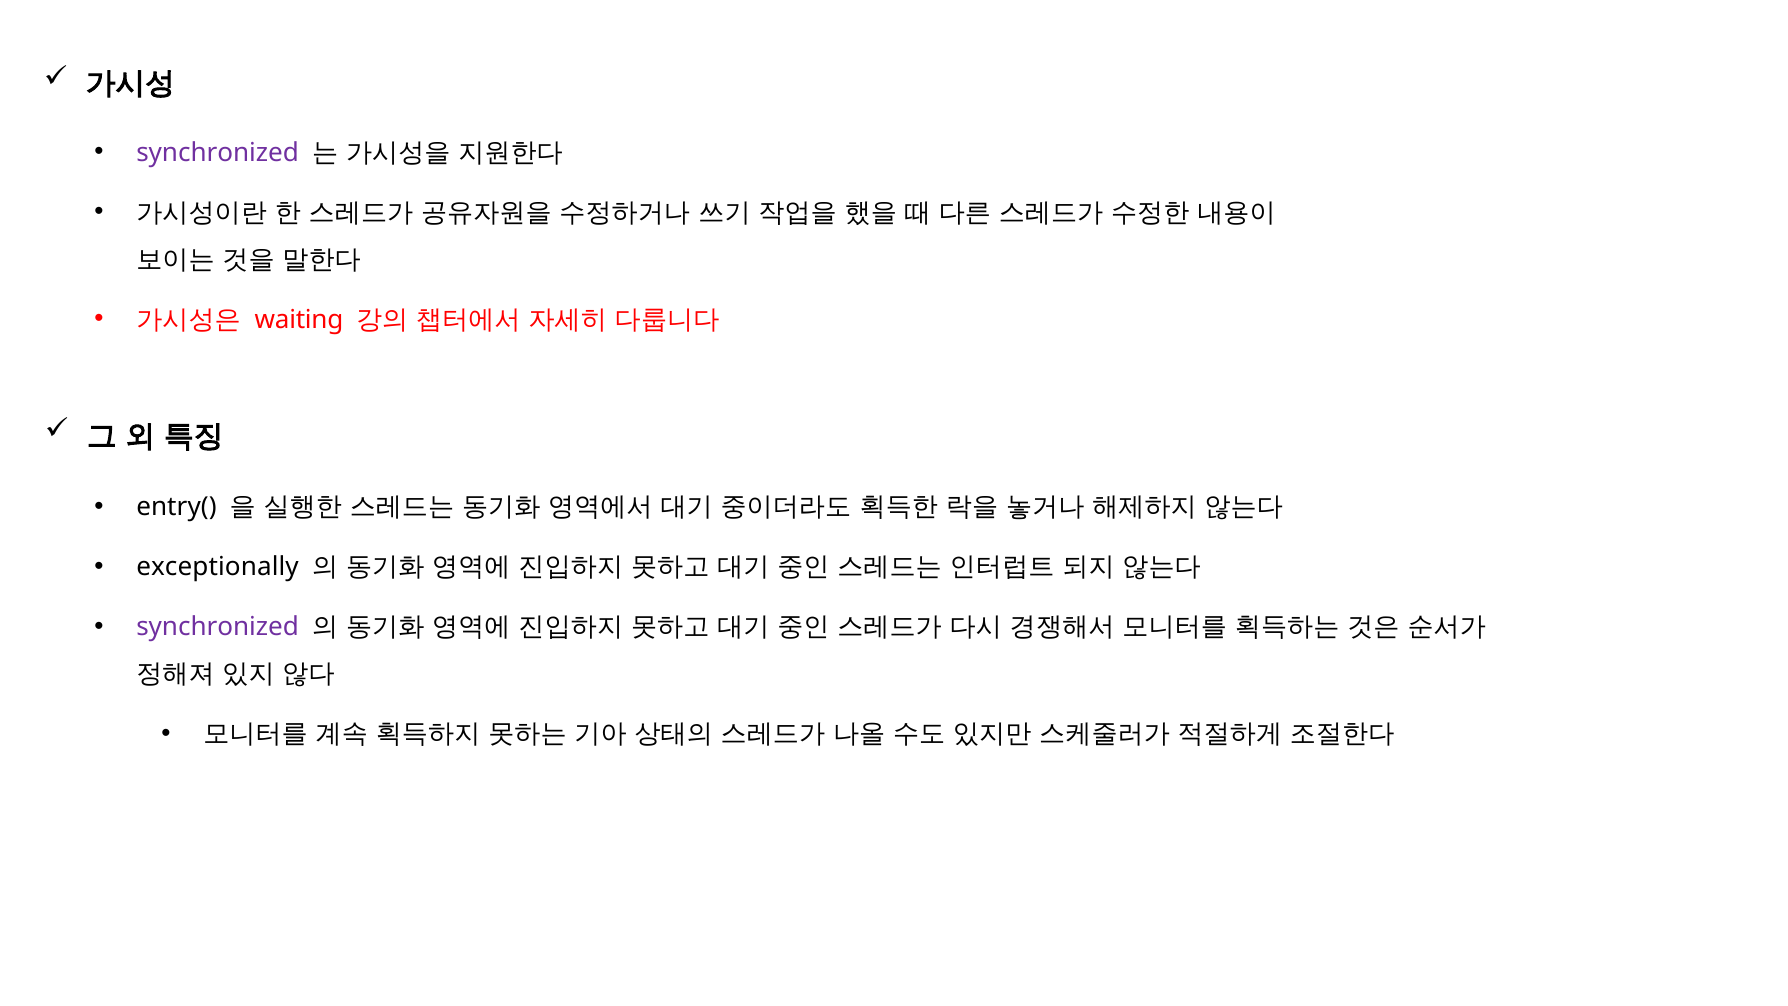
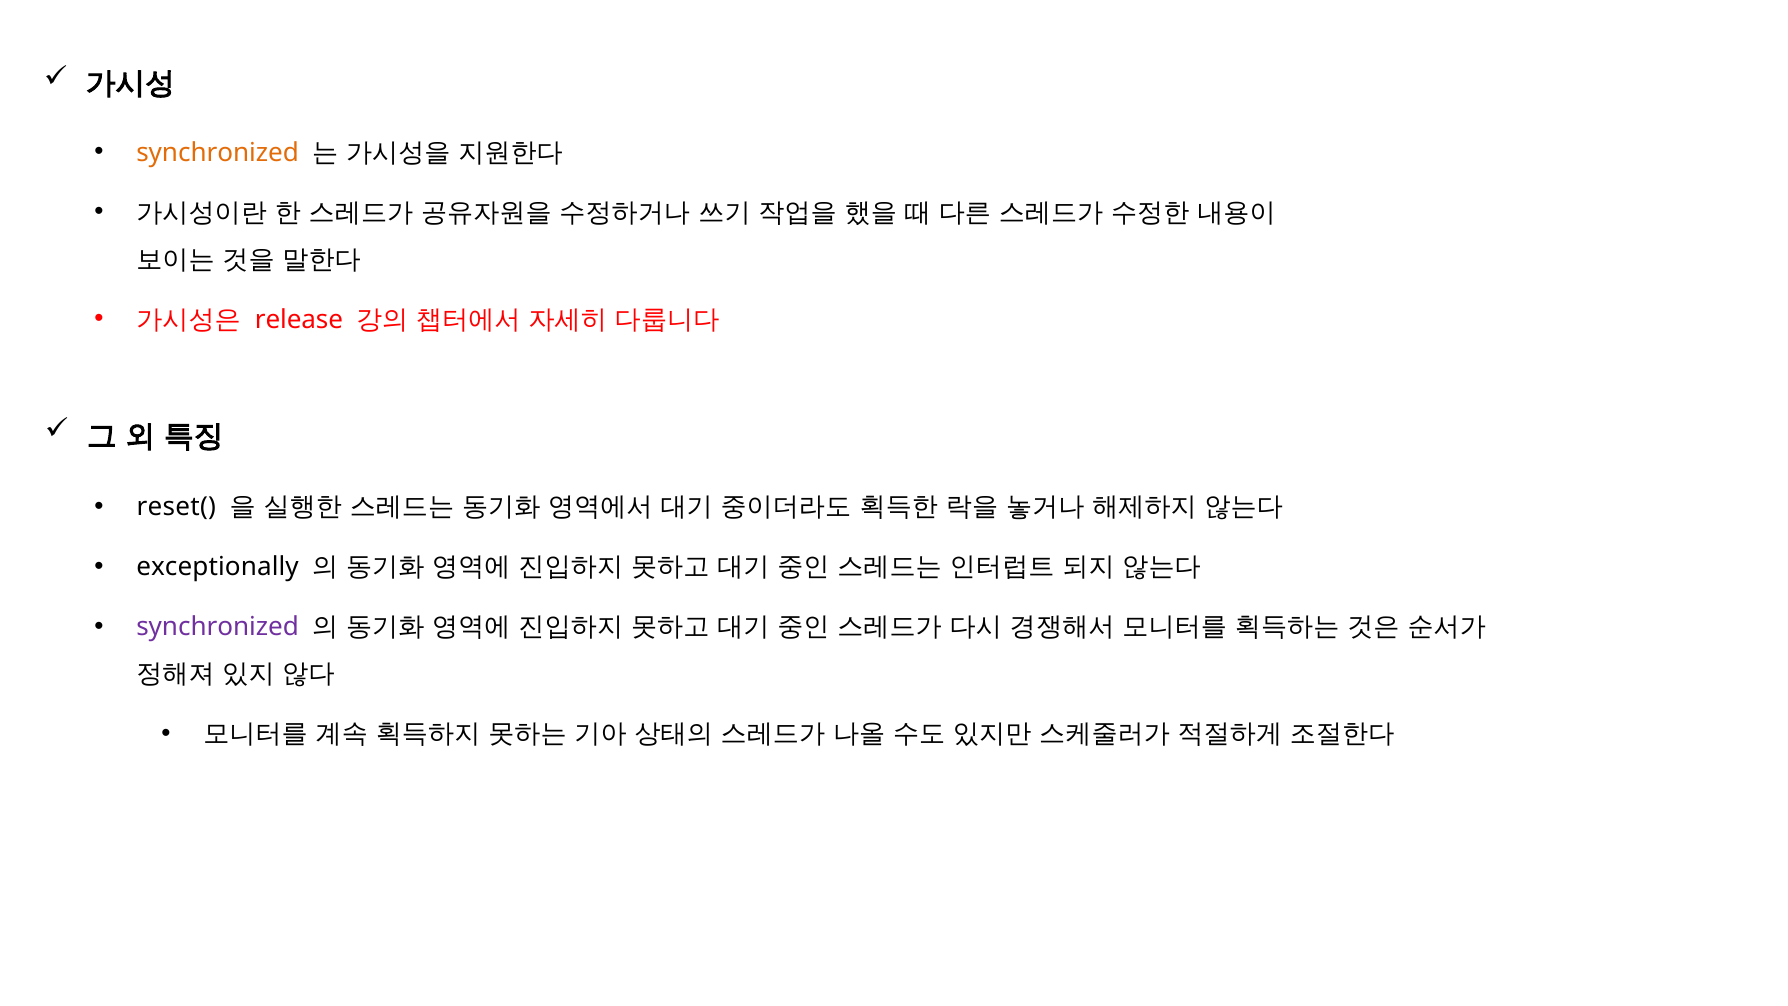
synchronized at (218, 153) colour: purple -> orange
waiting: waiting -> release
entry(: entry( -> reset(
